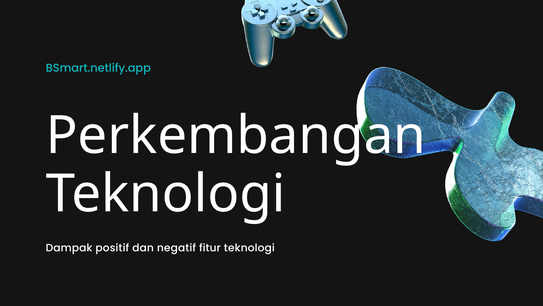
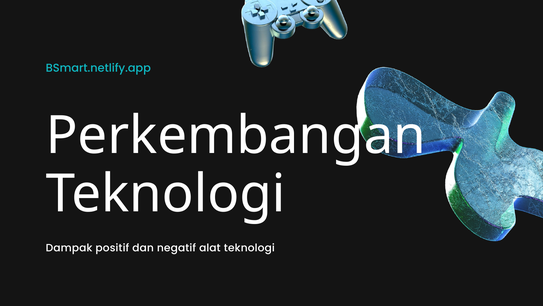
fitur: fitur -> alat
